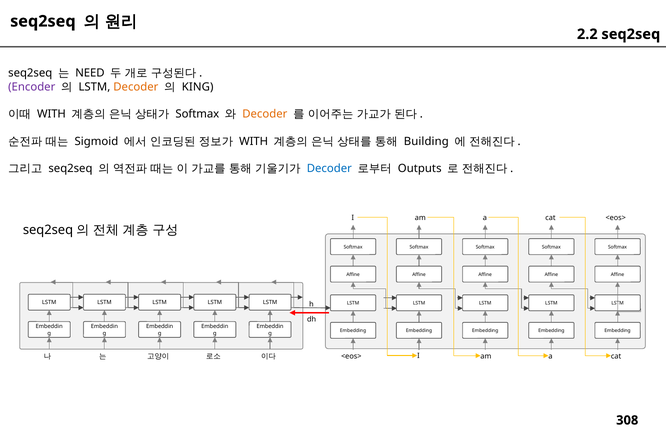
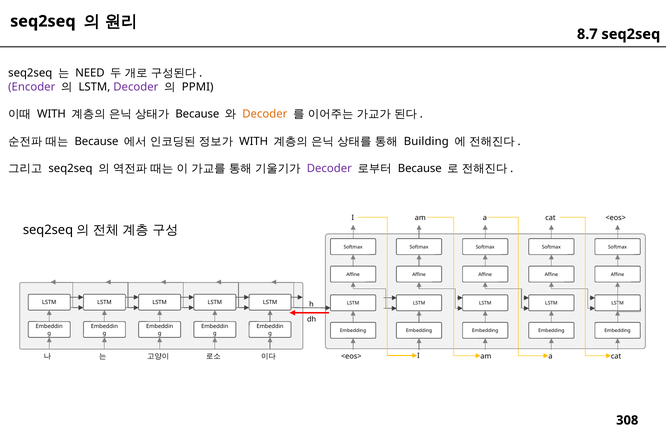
2.2: 2.2 -> 8.7
Decoder at (136, 87) colour: orange -> purple
KING: KING -> PPMI
Softmax at (197, 114): Softmax -> Because
Sigmoid at (96, 141): Sigmoid -> Because
Decoder at (329, 168) colour: blue -> purple
Outputs at (420, 168): Outputs -> Because
